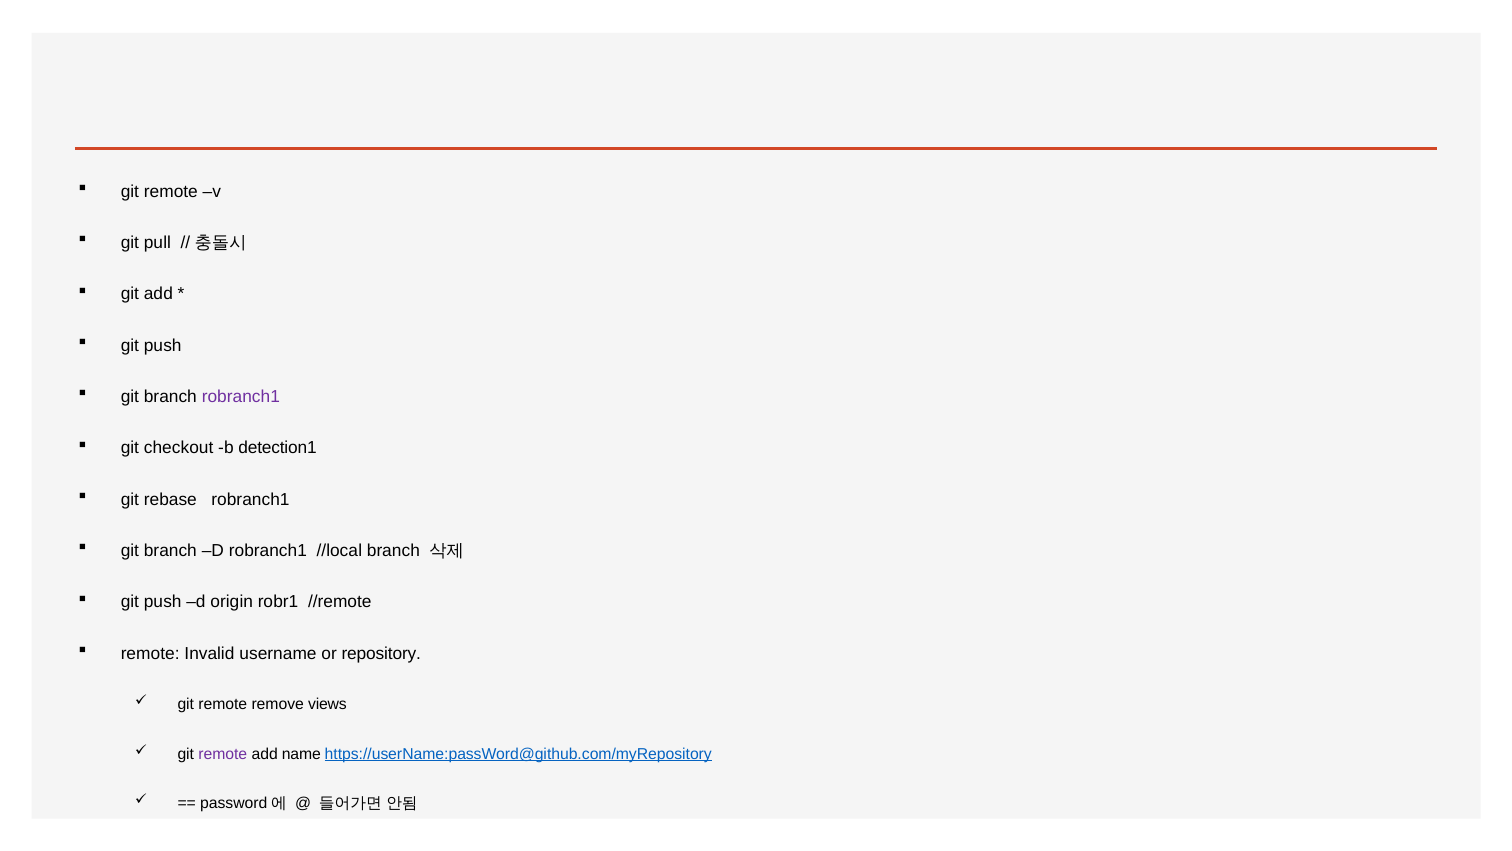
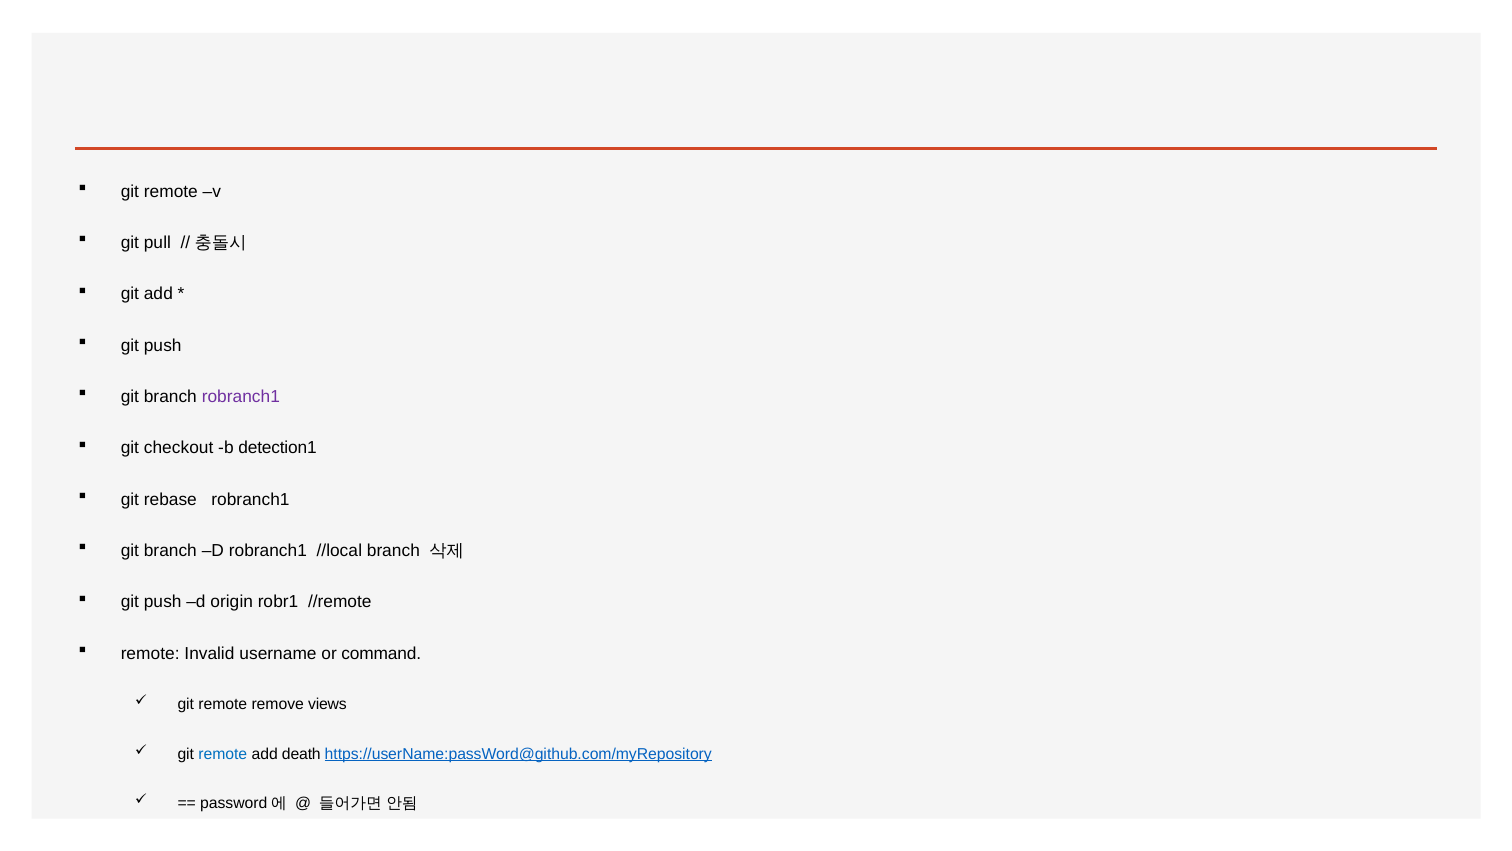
repository: repository -> command
remote at (223, 753) colour: purple -> blue
name: name -> death
